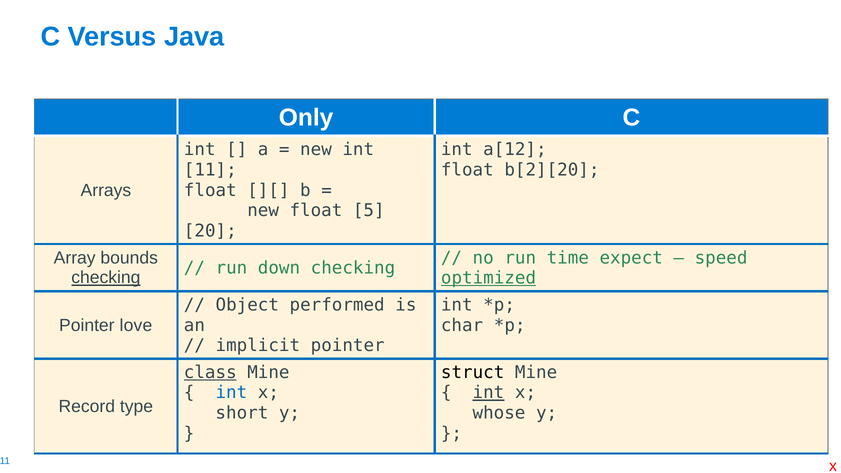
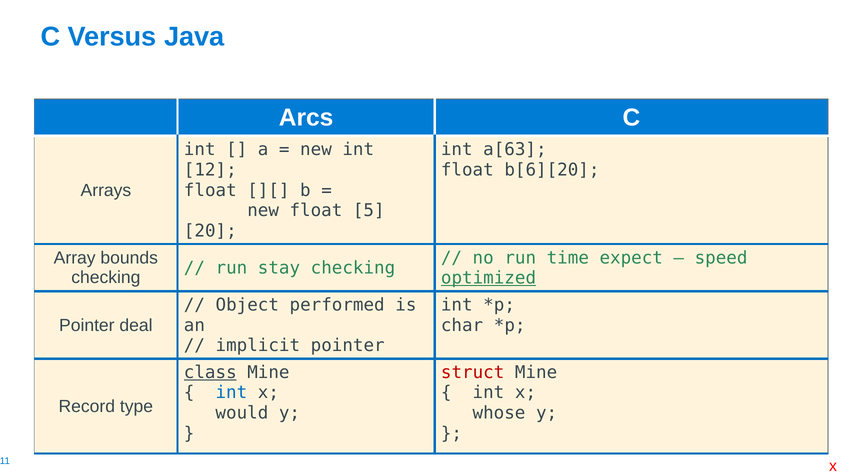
Only: Only -> Arcs
a[12: a[12 -> a[63
11: 11 -> 12
b[2][20: b[2][20 -> b[6][20
down: down -> stay
checking at (106, 278) underline: present -> none
love: love -> deal
struct colour: black -> red
int at (488, 393) underline: present -> none
short: short -> would
